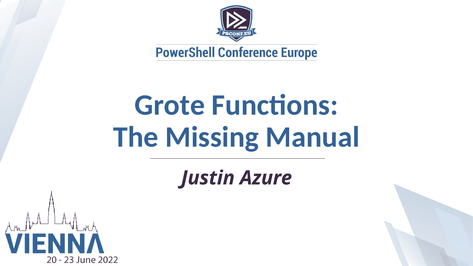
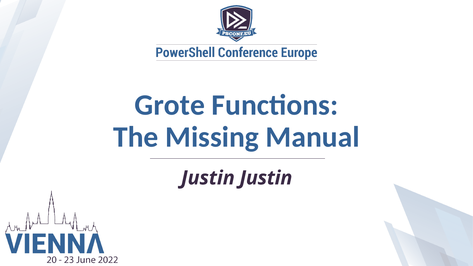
Justin Azure: Azure -> Justin
